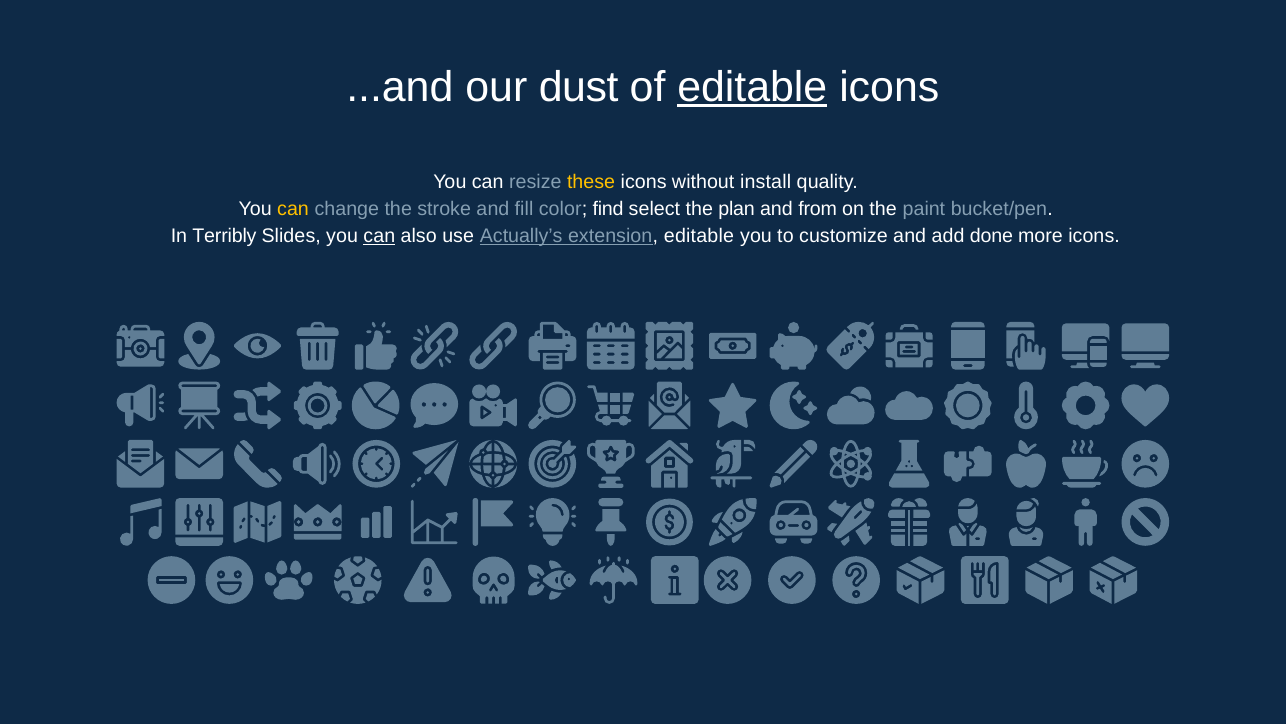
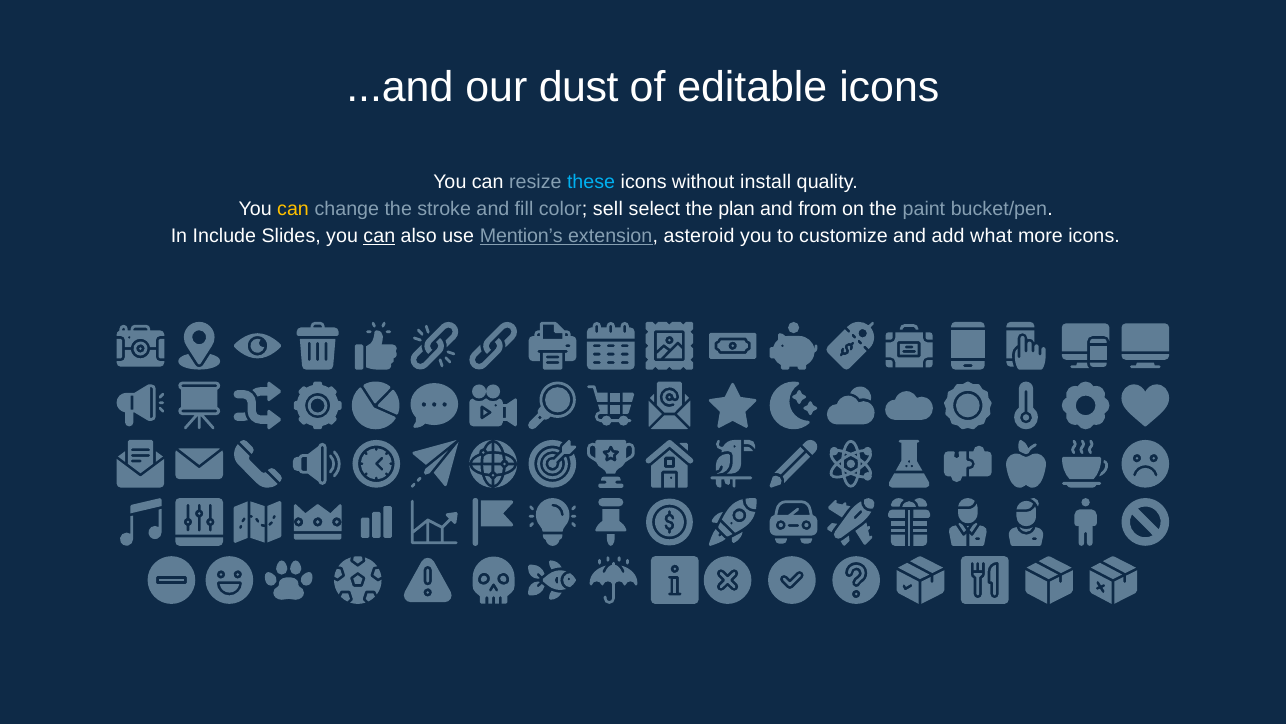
editable at (752, 87) underline: present -> none
these colour: yellow -> light blue
find: find -> sell
Terribly: Terribly -> Include
Actually’s: Actually’s -> Mention’s
extension editable: editable -> asteroid
done: done -> what
